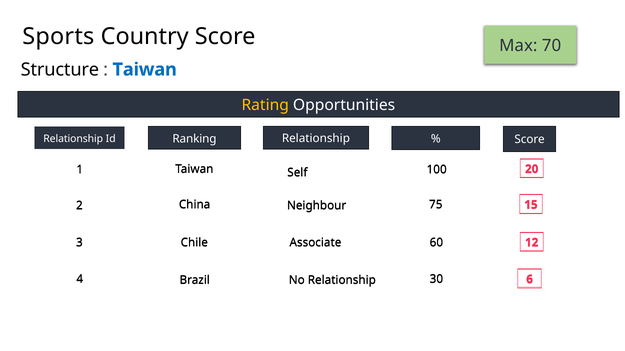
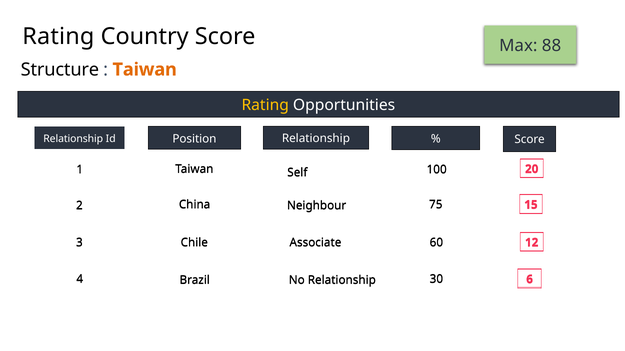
Sports at (58, 36): Sports -> Rating
70: 70 -> 88
Taiwan at (145, 70) colour: blue -> orange
Ranking: Ranking -> Position
